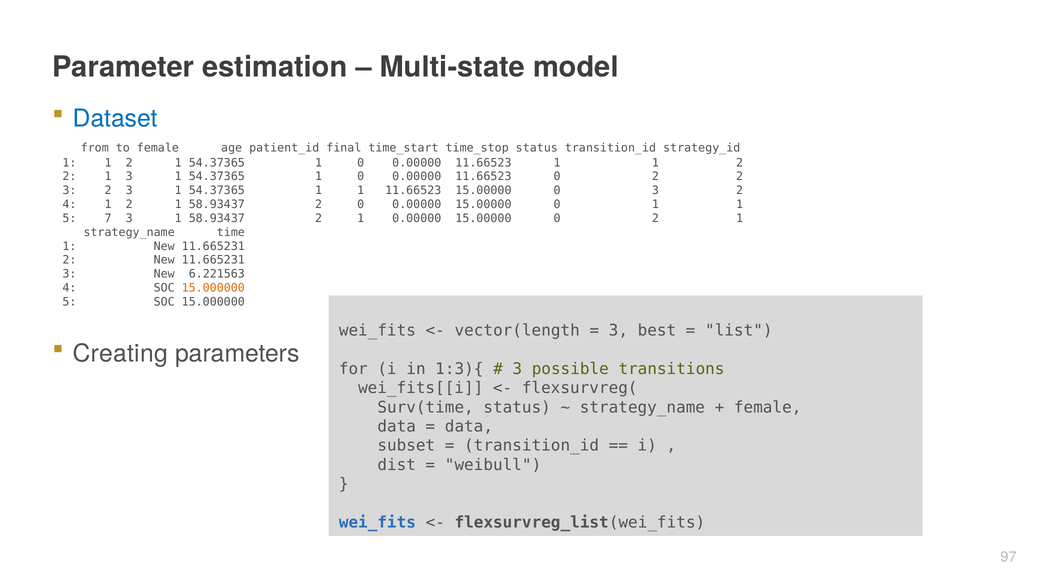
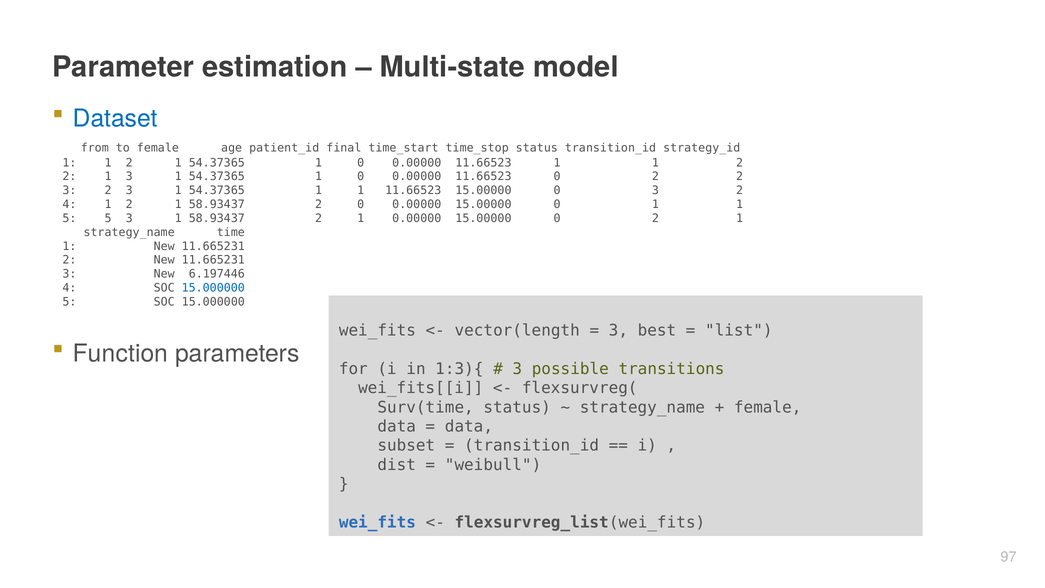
5 7: 7 -> 5
6.221563: 6.221563 -> 6.197446
15.000000 at (213, 288) colour: orange -> blue
Creating: Creating -> Function
